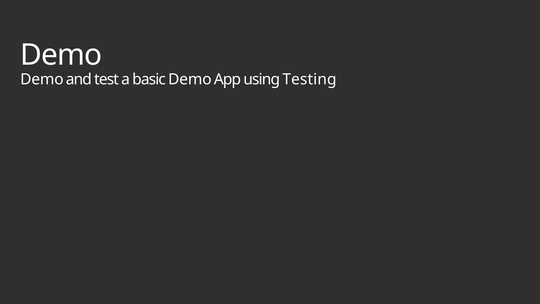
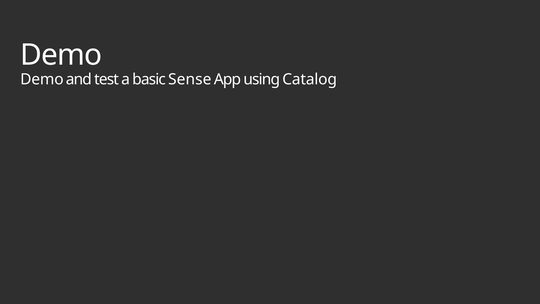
basic Demo: Demo -> Sense
Testing: Testing -> Catalog
